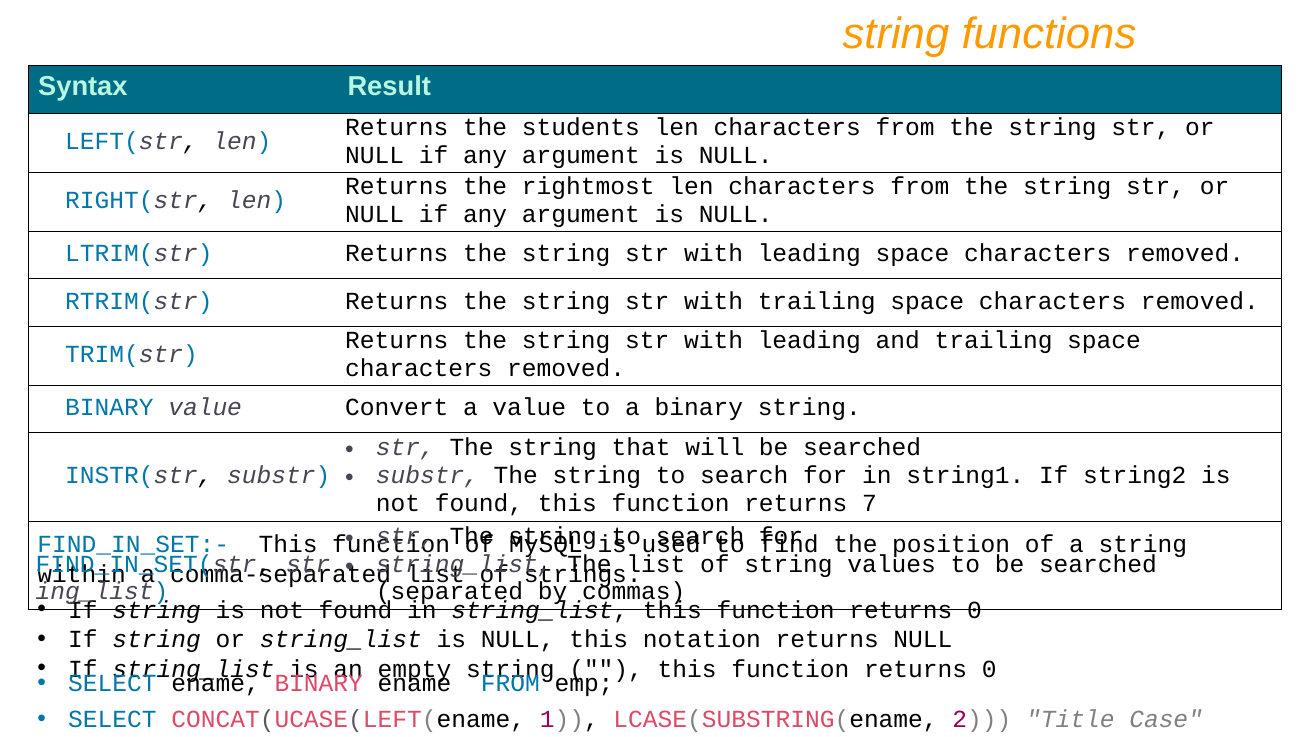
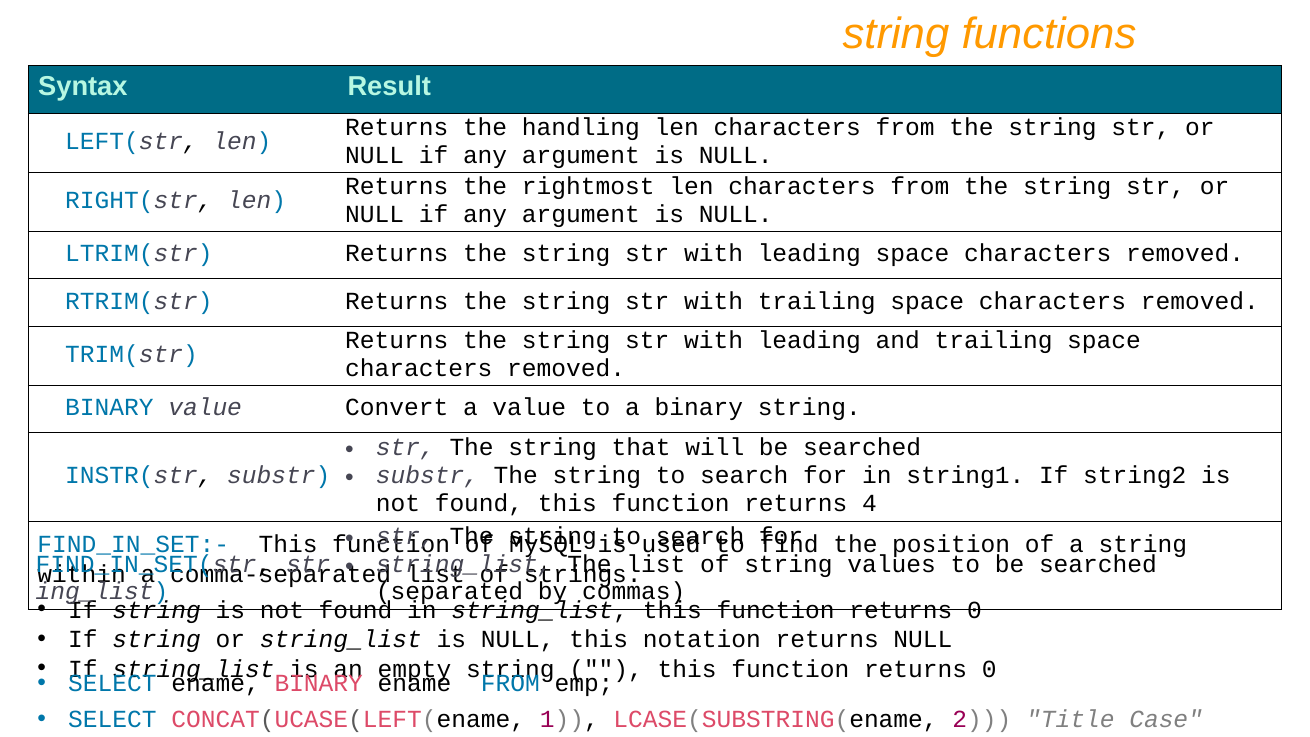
students: students -> handling
7: 7 -> 4
